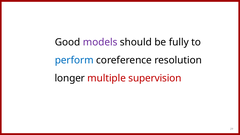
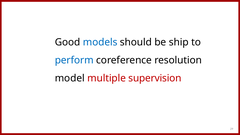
models colour: purple -> blue
fully: fully -> ship
longer: longer -> model
